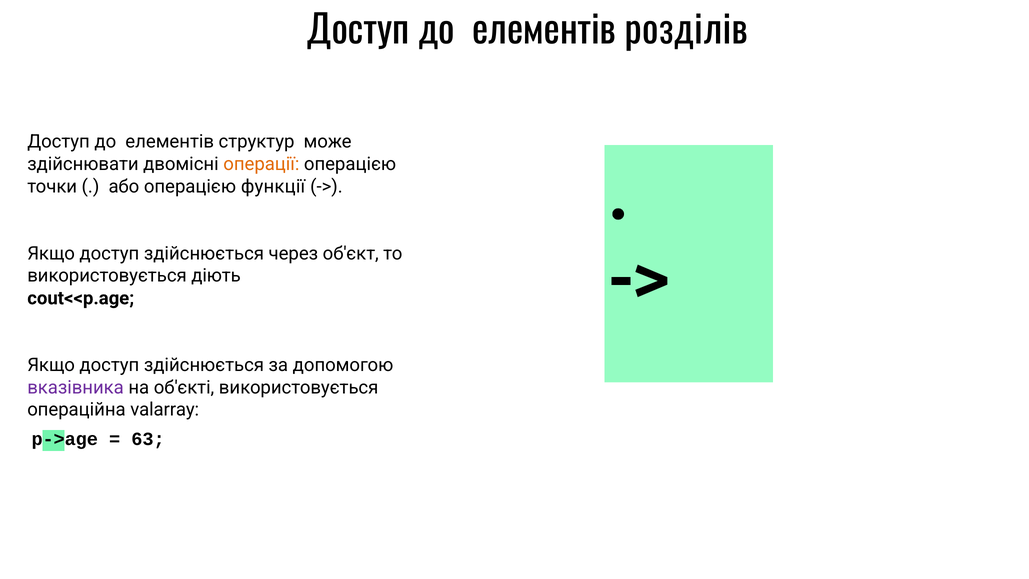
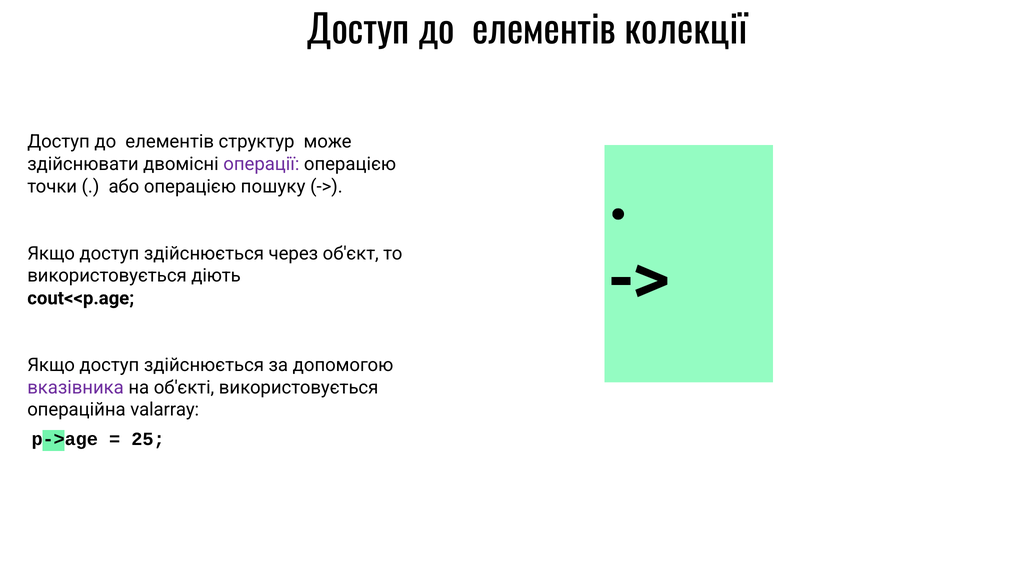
розділів: розділів -> колекції
операції colour: orange -> purple
функції: функції -> пошуку
63: 63 -> 25
